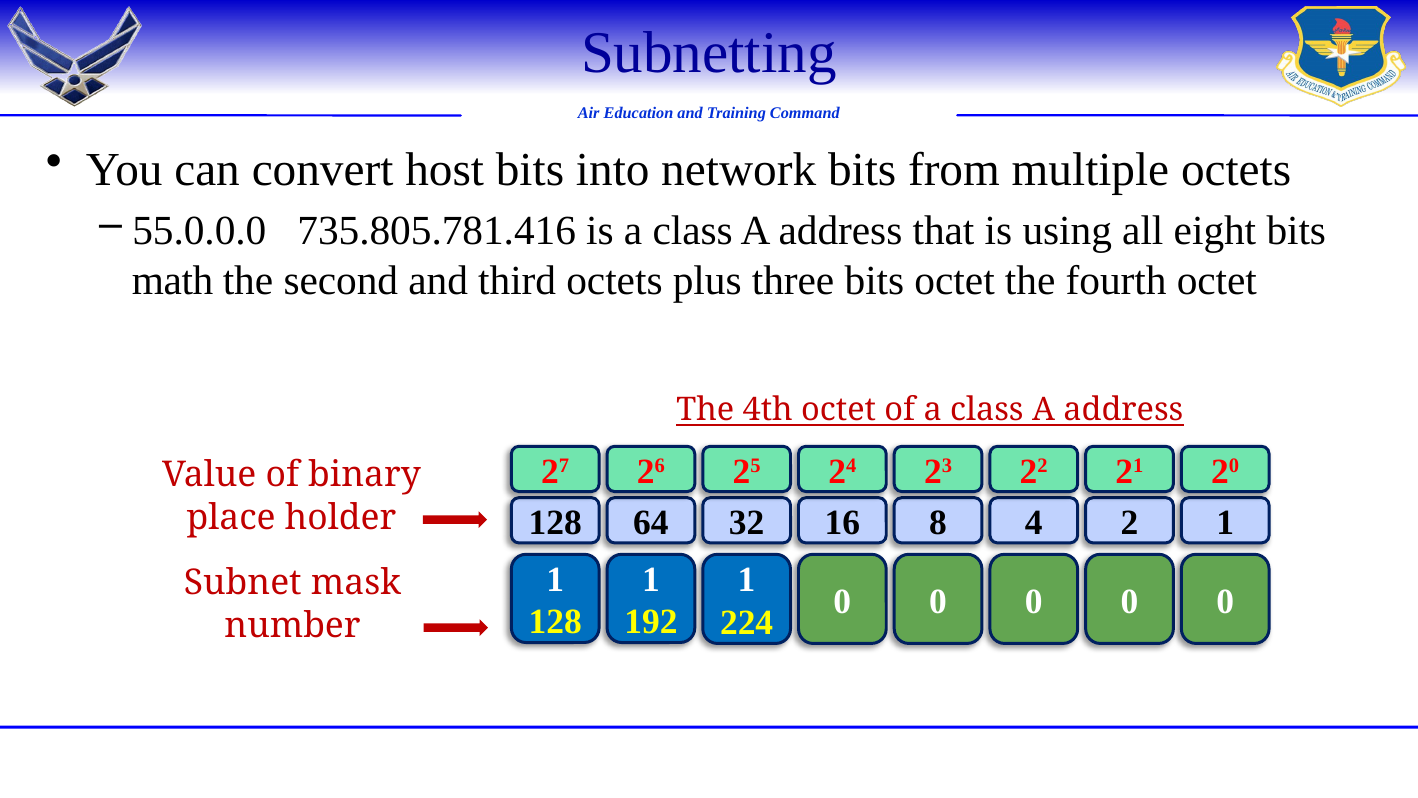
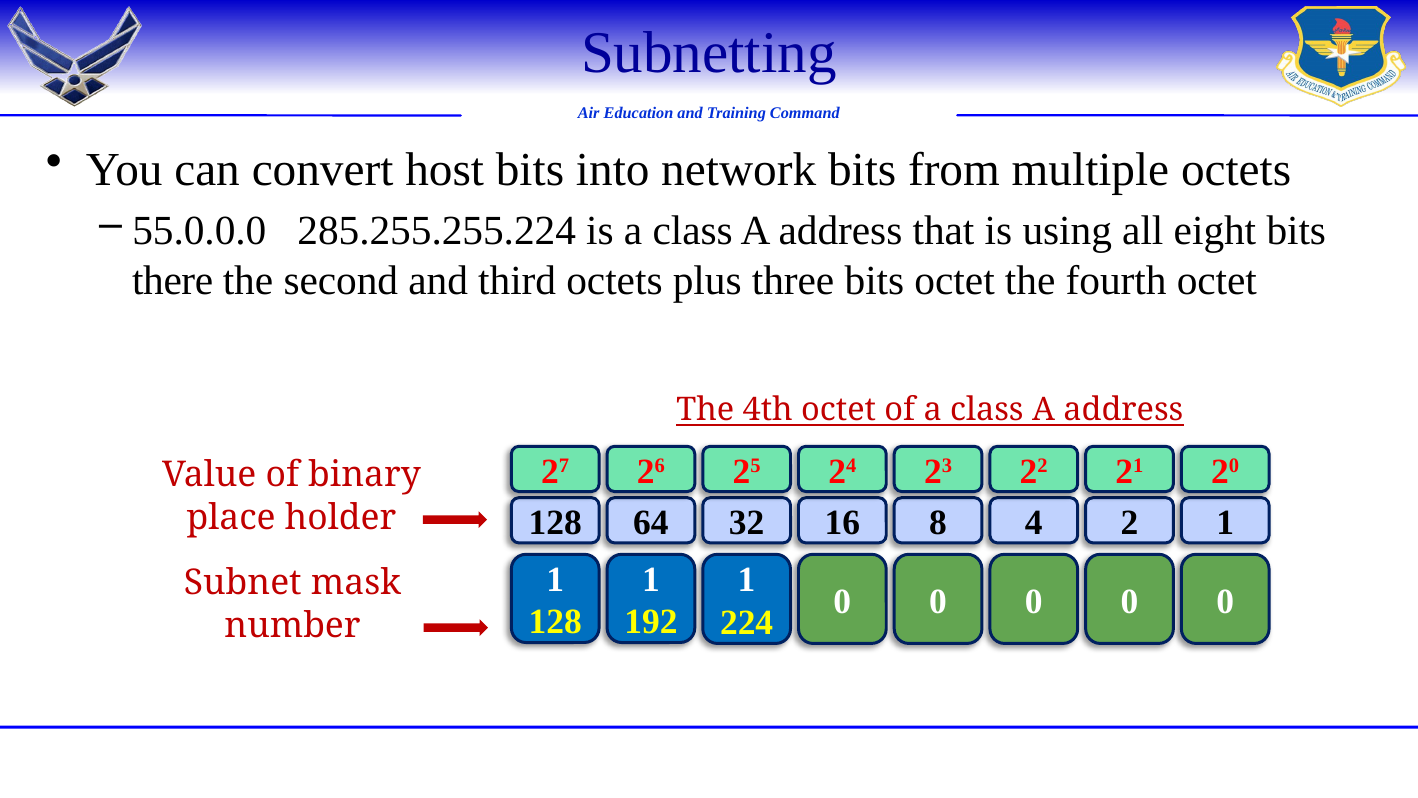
735.805.781.416: 735.805.781.416 -> 285.255.255.224
math: math -> there
